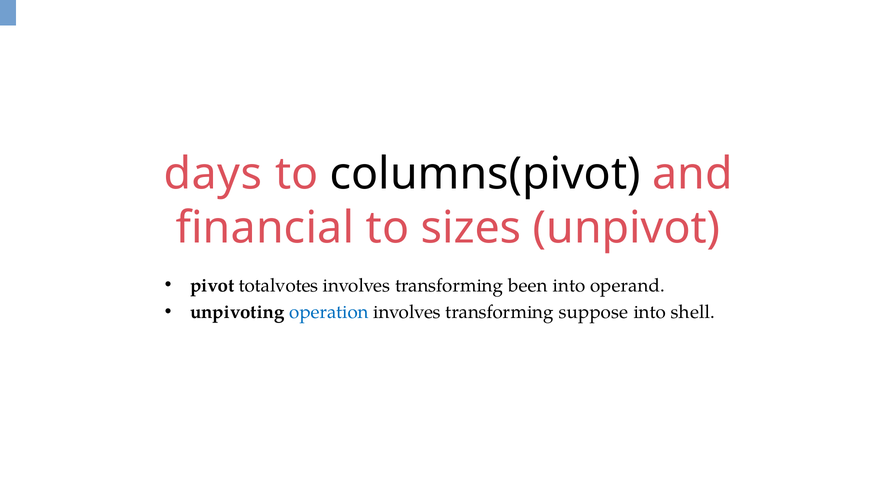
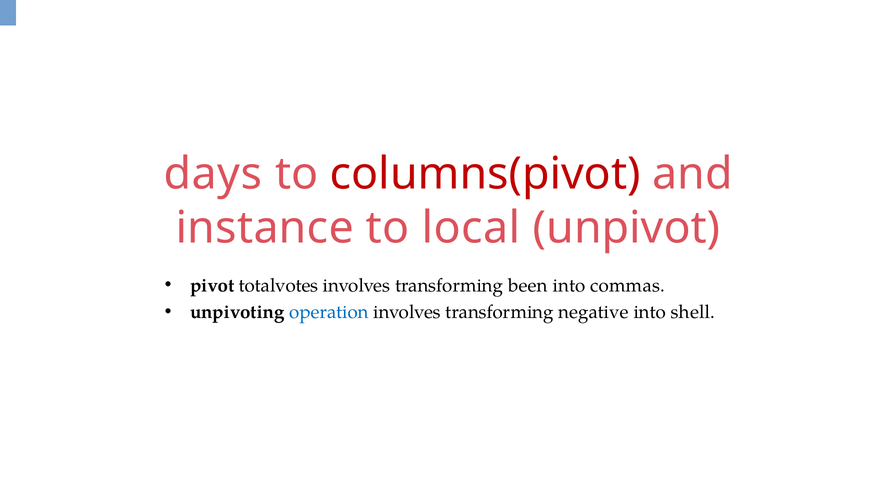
columns(pivot colour: black -> red
financial: financial -> instance
sizes: sizes -> local
operand: operand -> commas
suppose: suppose -> negative
